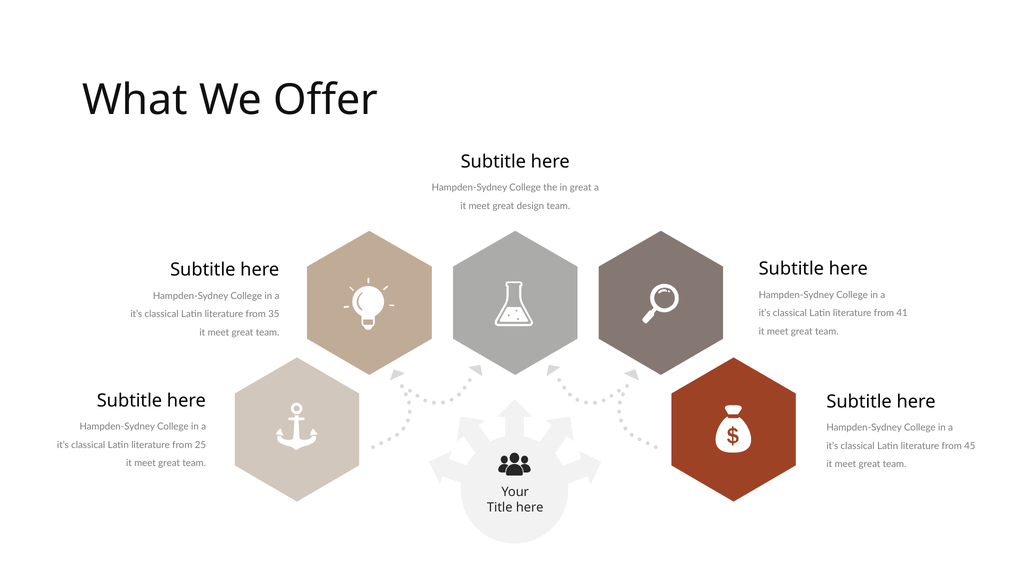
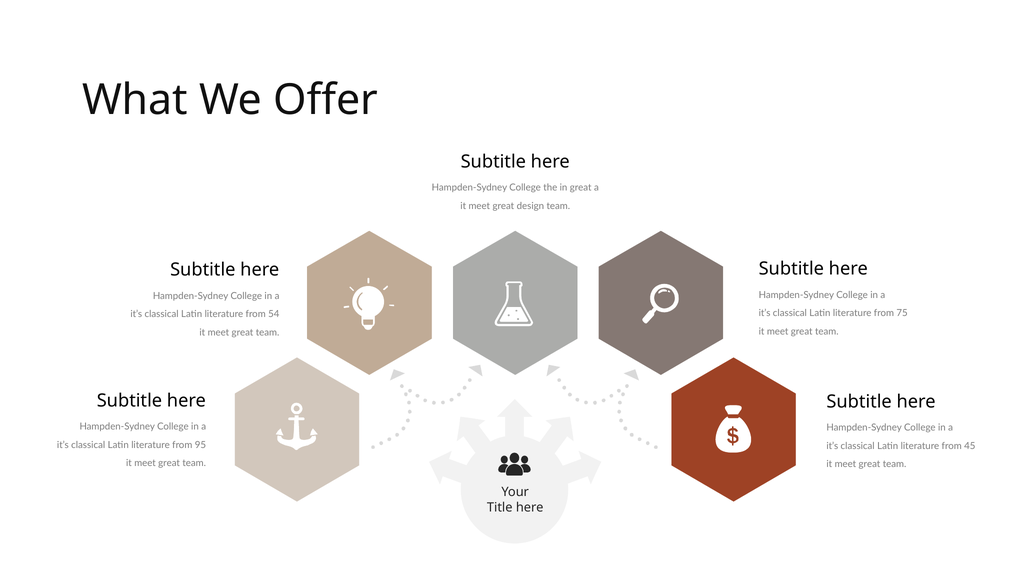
41: 41 -> 75
35: 35 -> 54
25: 25 -> 95
